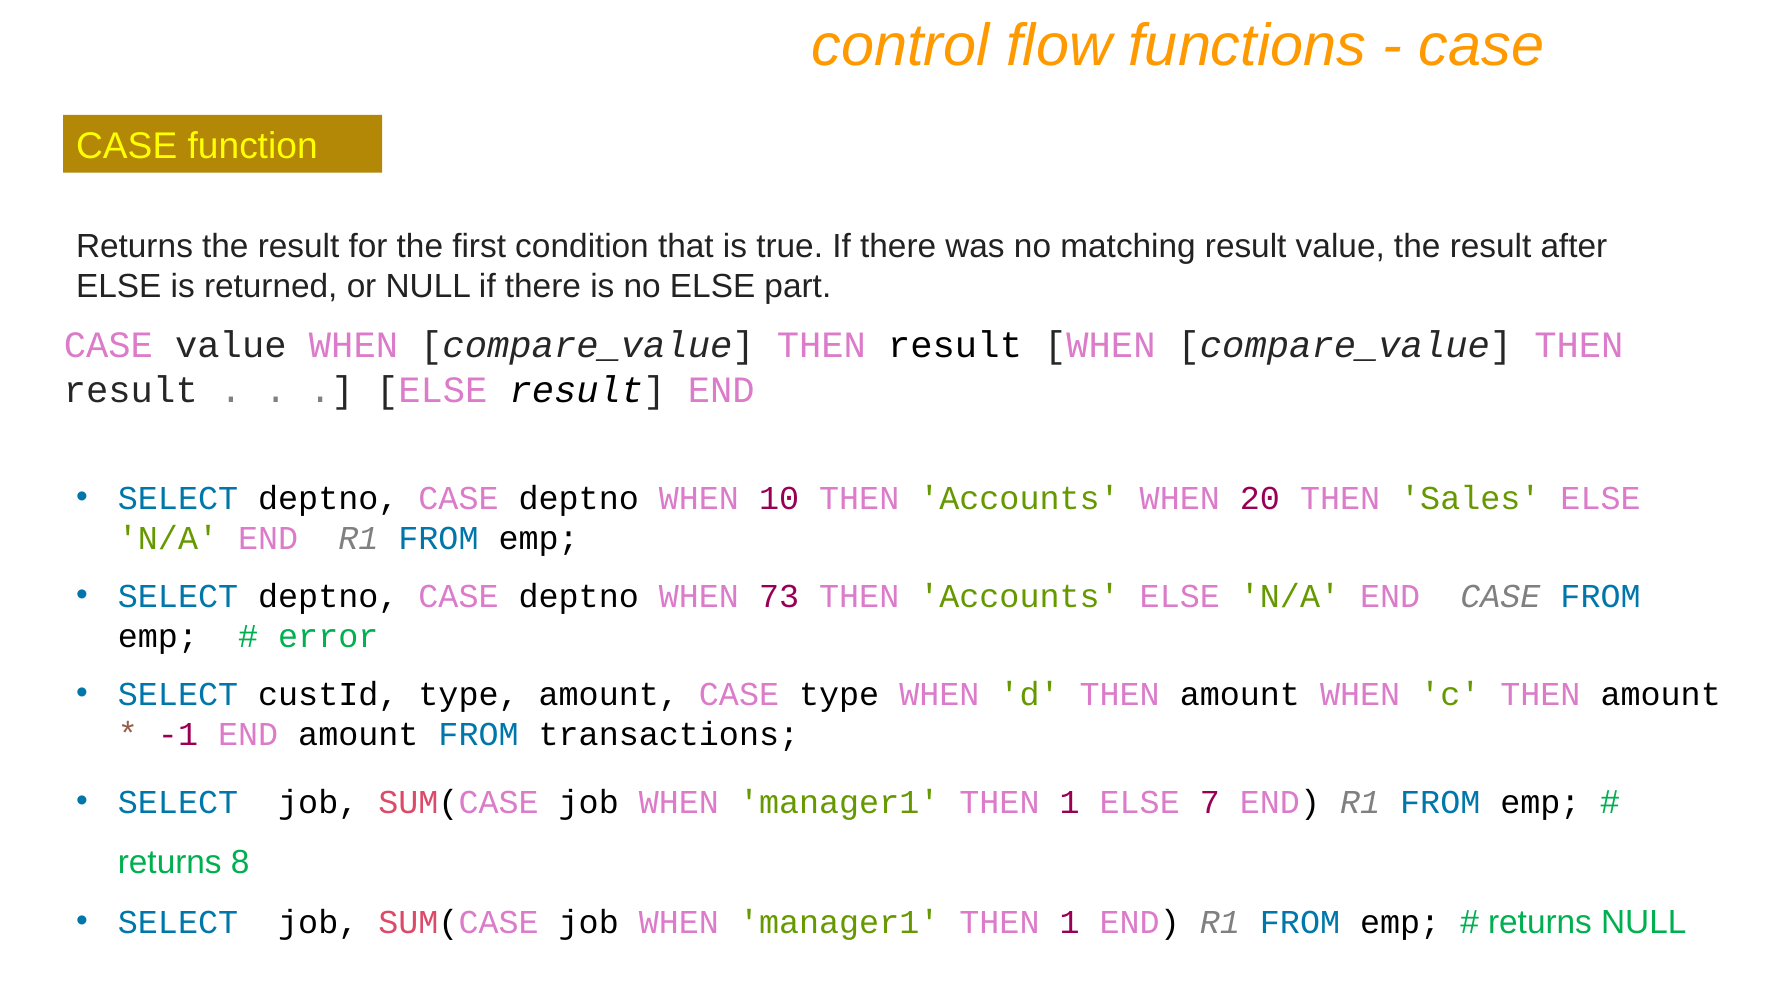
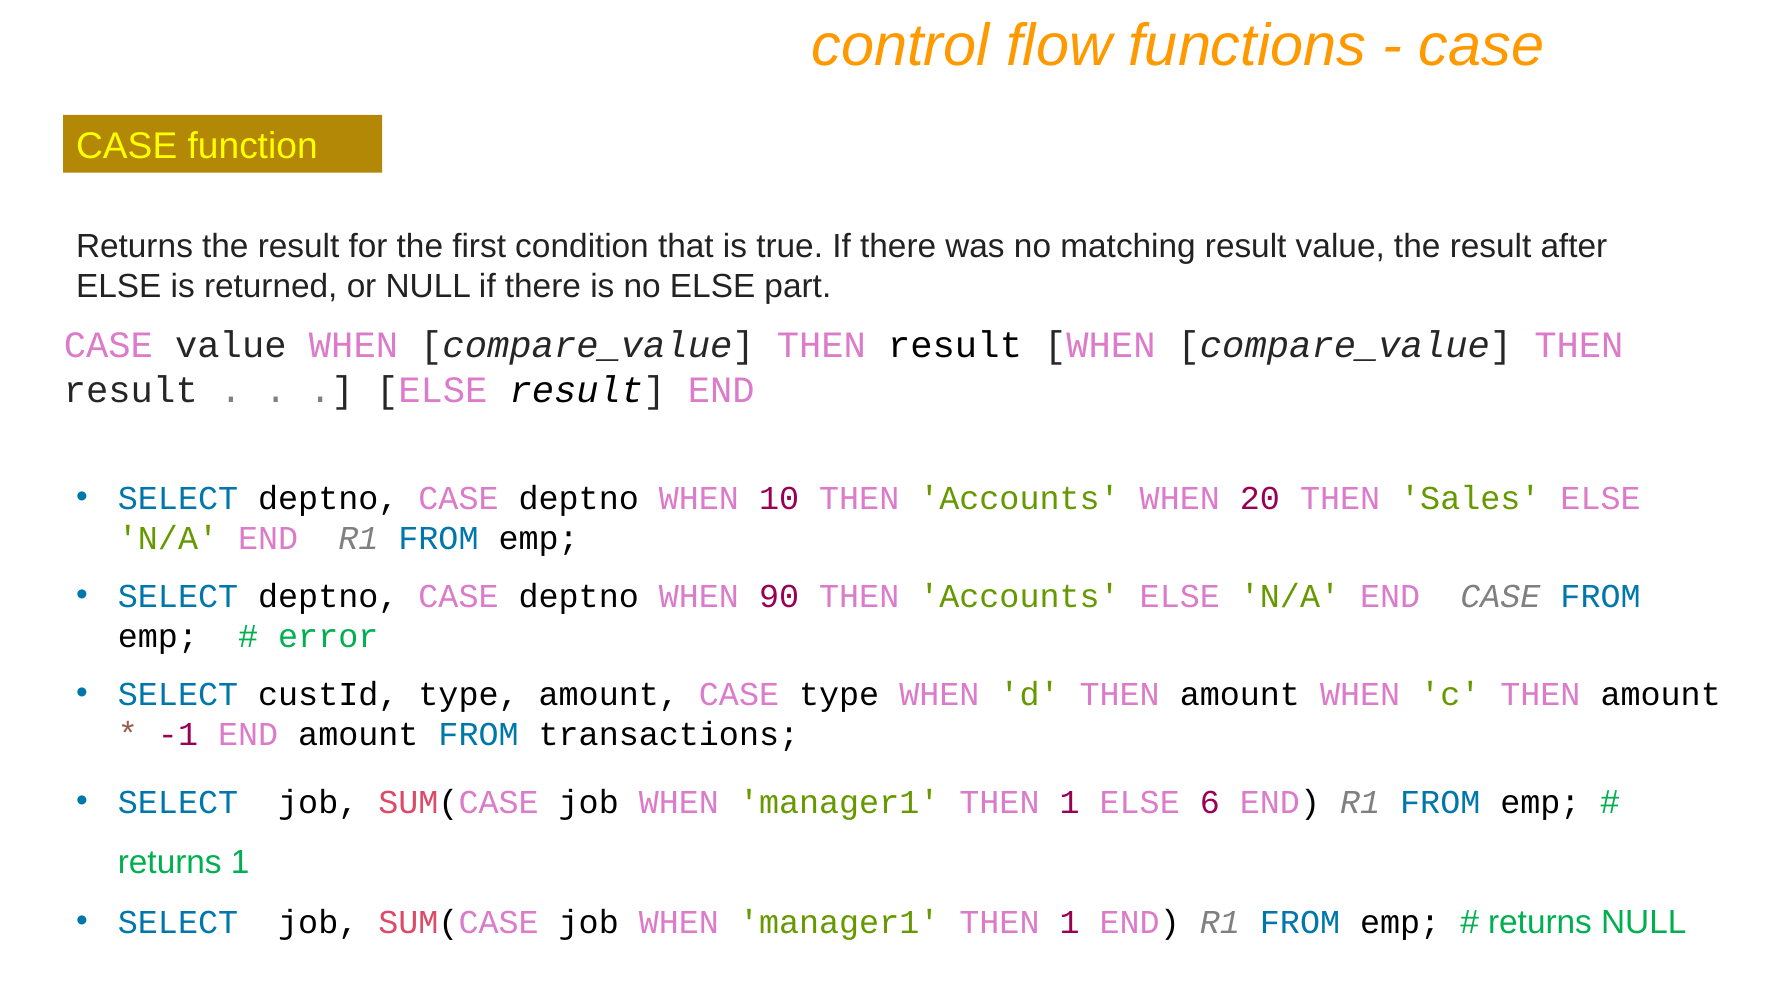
73: 73 -> 90
7: 7 -> 6
returns 8: 8 -> 1
